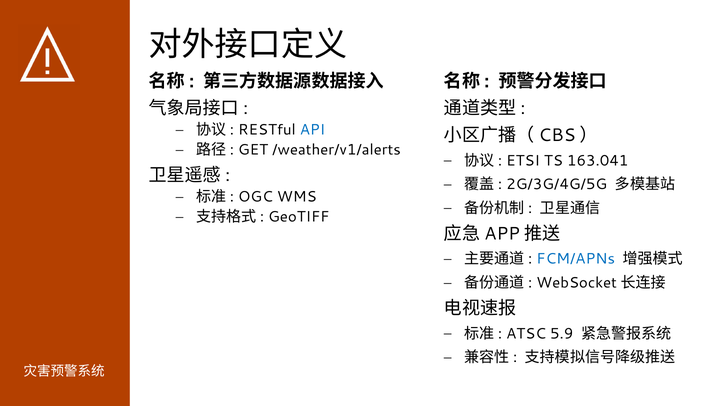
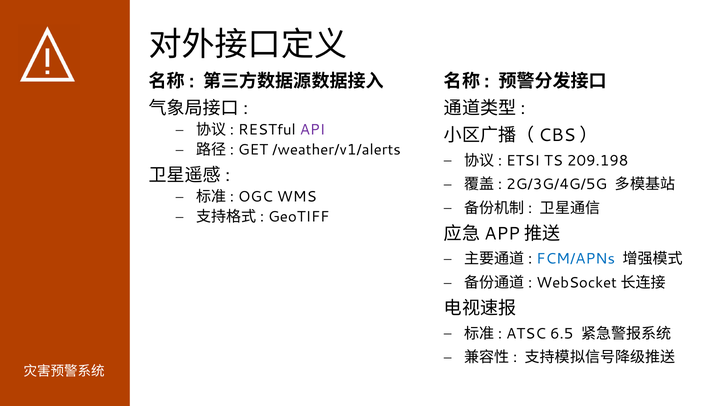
API colour: blue -> purple
163.041: 163.041 -> 209.198
5.9: 5.9 -> 6.5
